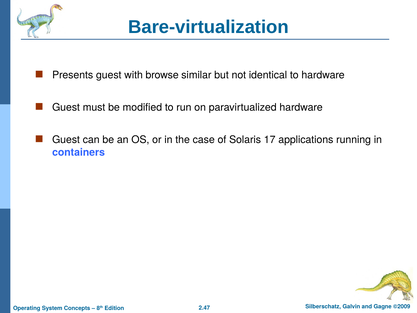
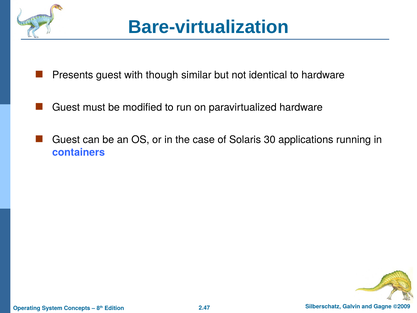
browse: browse -> though
17: 17 -> 30
